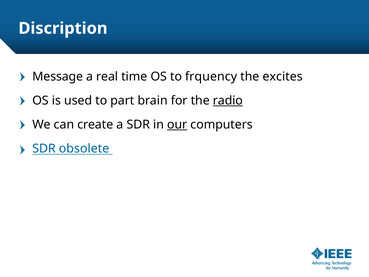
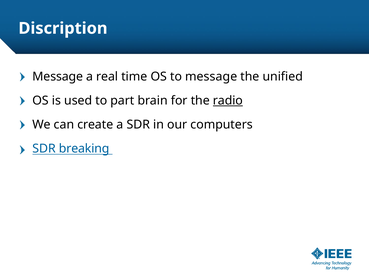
to frquency: frquency -> message
excites: excites -> unified
our underline: present -> none
obsolete: obsolete -> breaking
